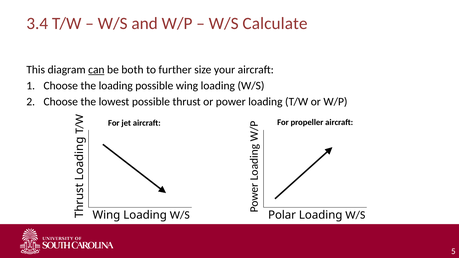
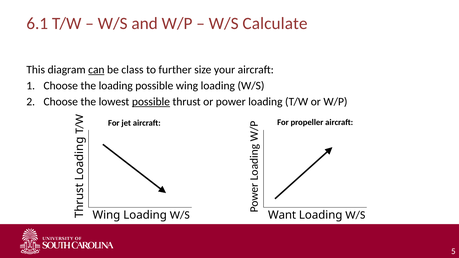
3.4: 3.4 -> 6.1
both: both -> class
possible at (151, 102) underline: none -> present
Polar: Polar -> Want
